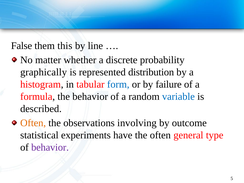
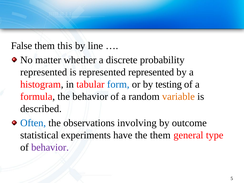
graphically at (44, 72): graphically -> represented
represented distribution: distribution -> represented
failure: failure -> testing
variable colour: blue -> orange
Often at (33, 123) colour: orange -> blue
the often: often -> them
